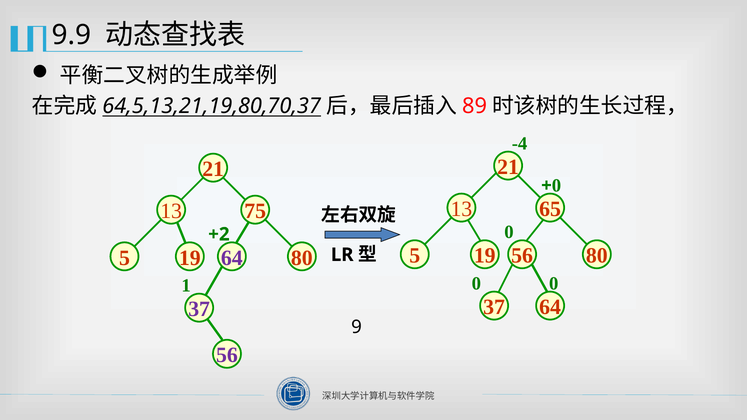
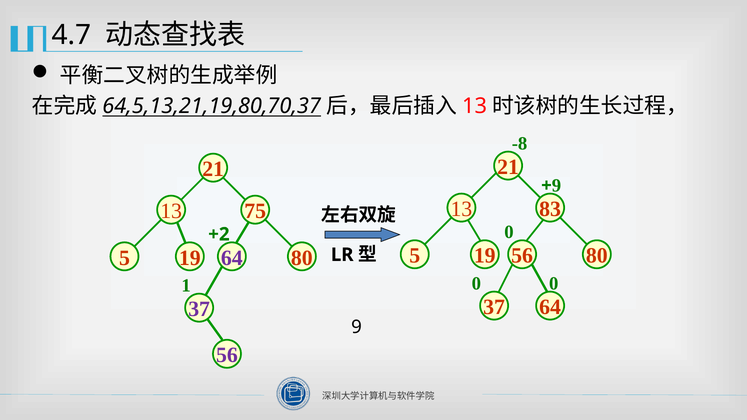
9.9: 9.9 -> 4.7
89 at (475, 106): 89 -> 13
-4: -4 -> -8
0 at (556, 186): 0 -> 9
65: 65 -> 83
